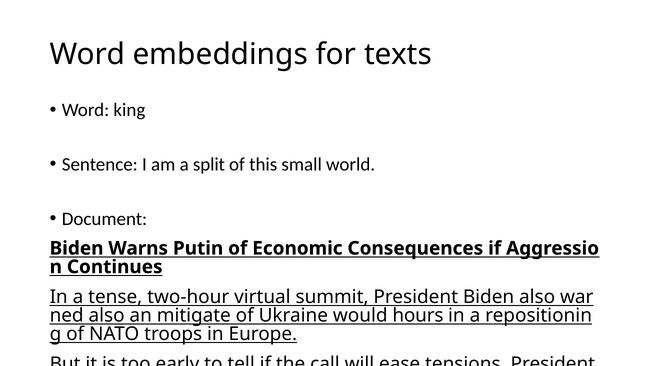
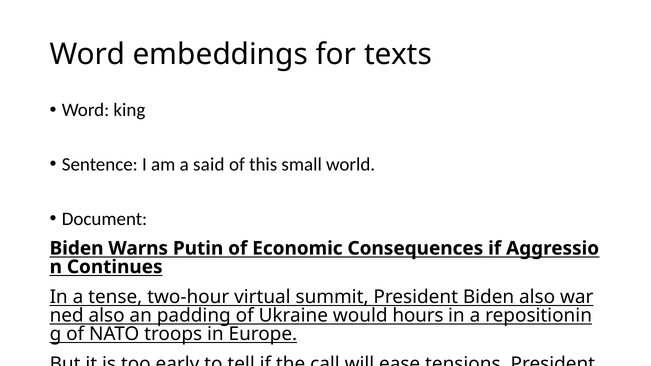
a split: split -> said
mitigate: mitigate -> padding
